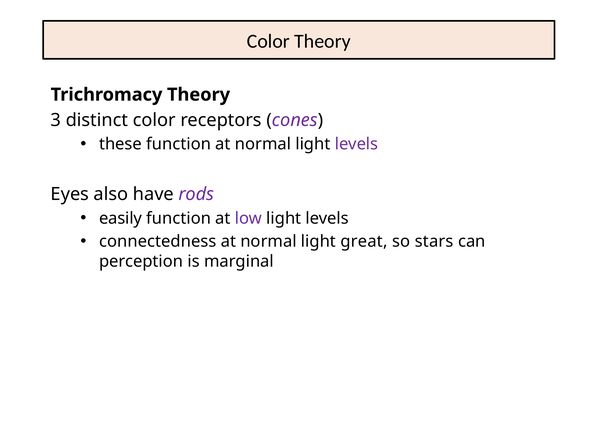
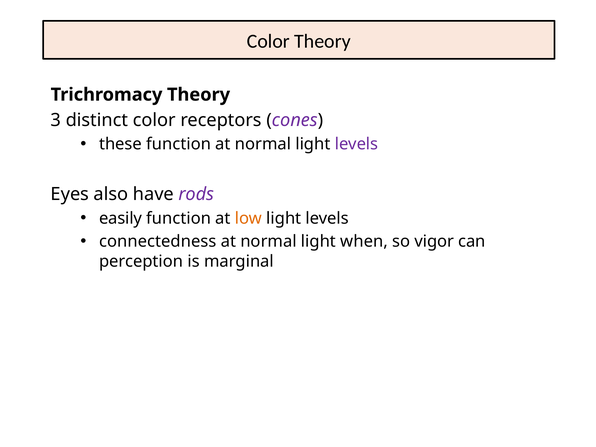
low colour: purple -> orange
great: great -> when
stars: stars -> vigor
